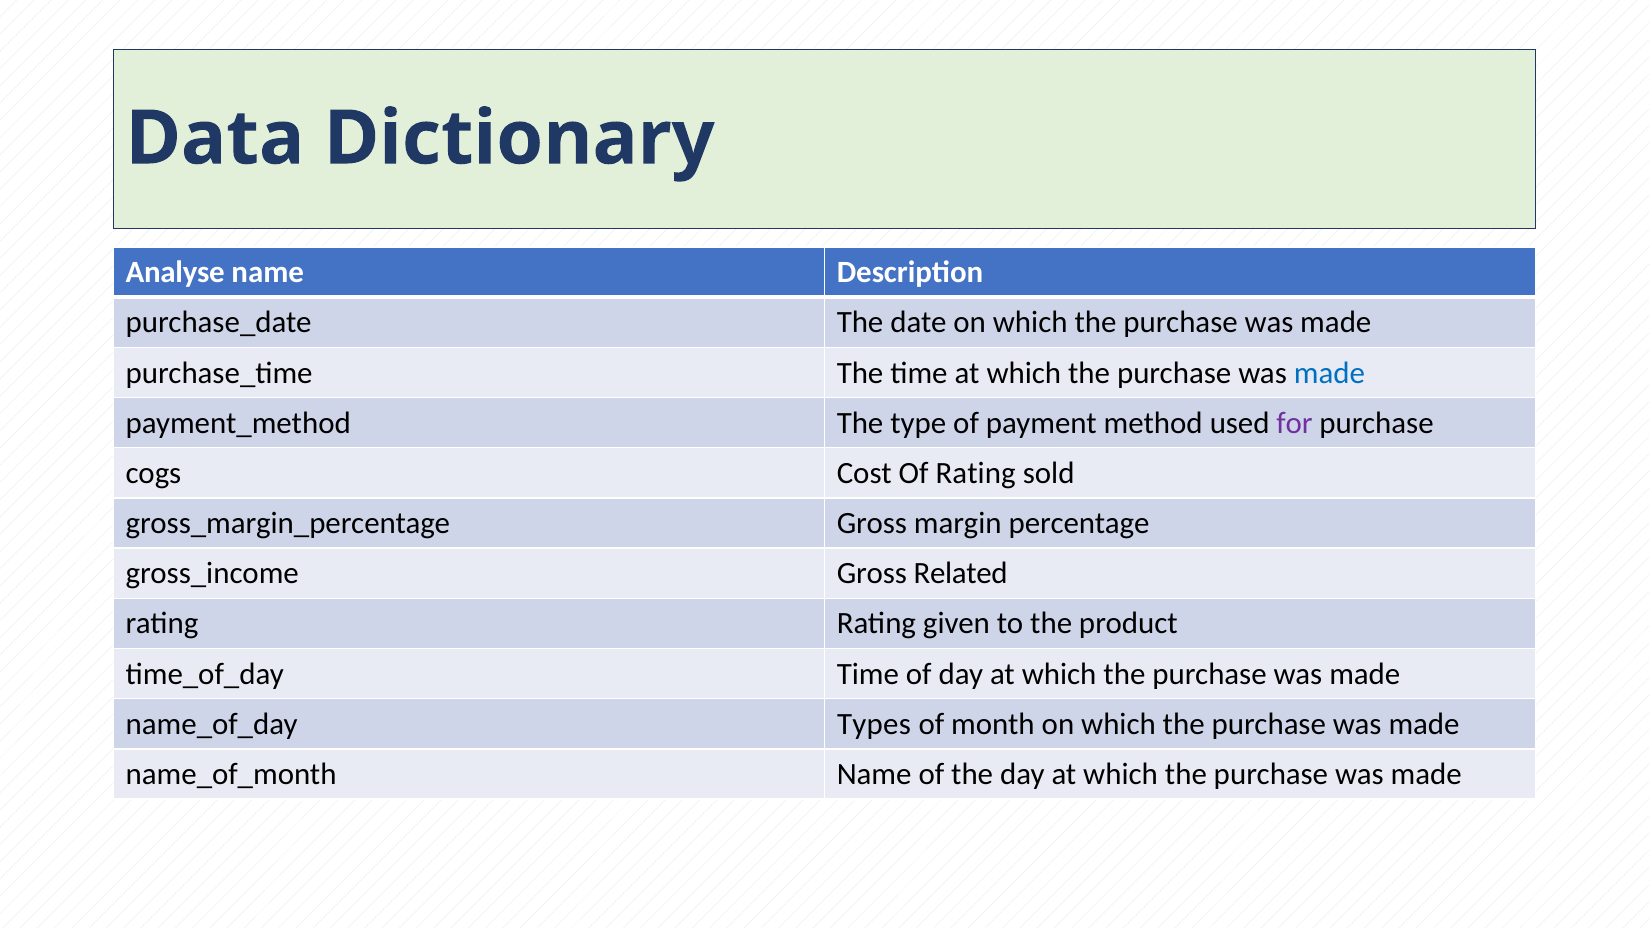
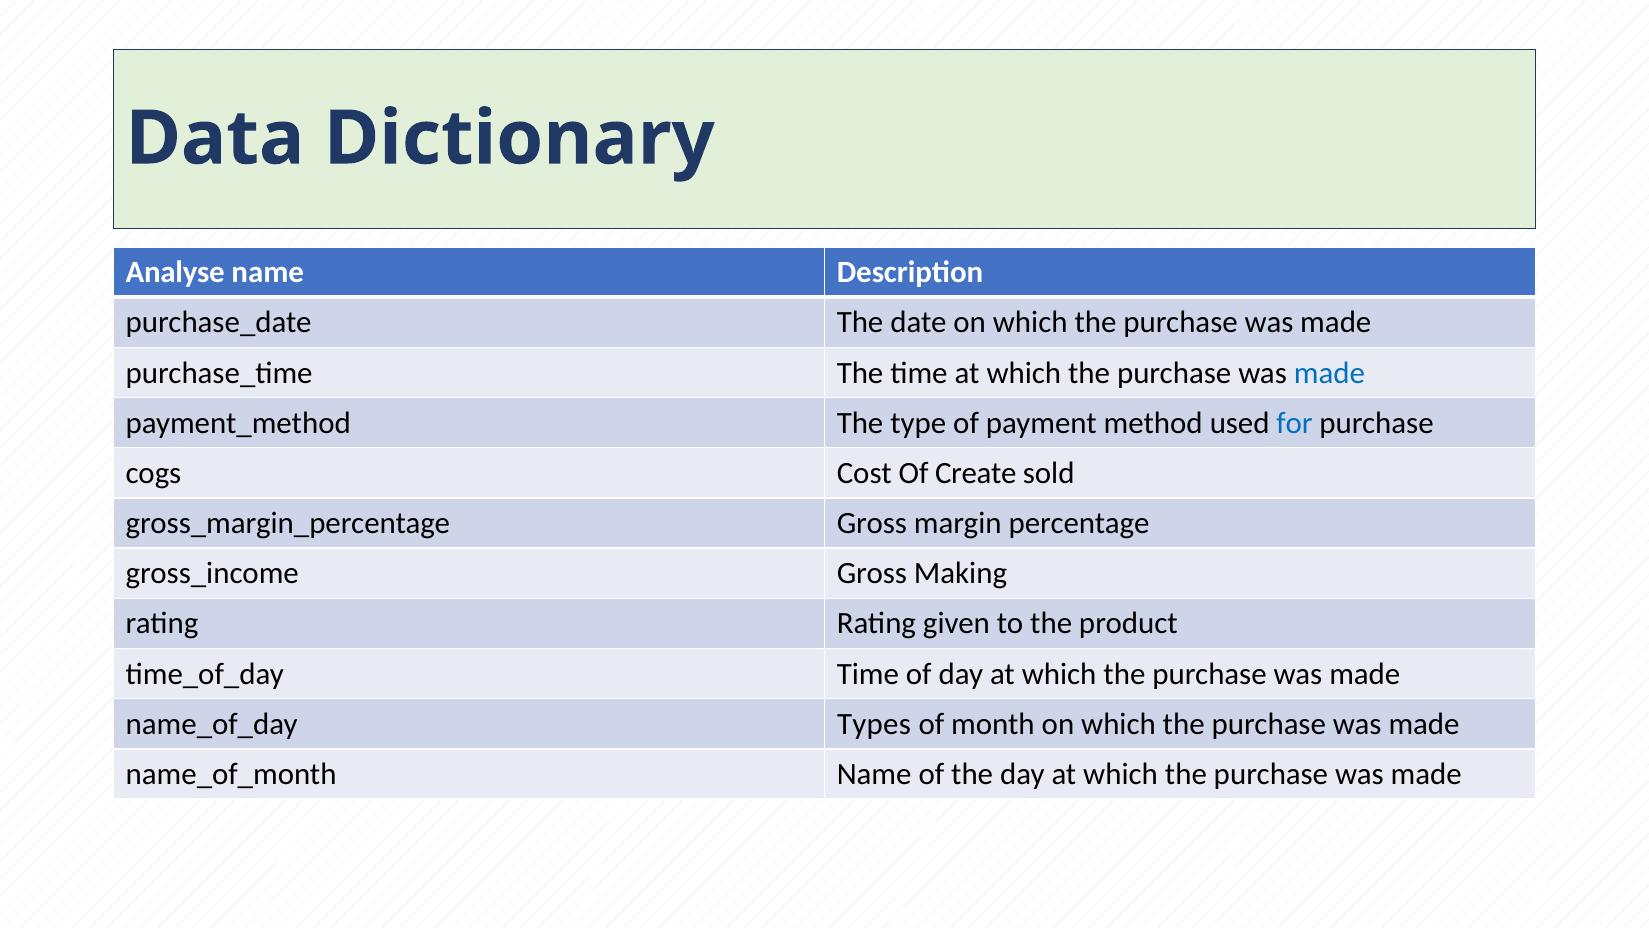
for colour: purple -> blue
Of Rating: Rating -> Create
Related: Related -> Making
